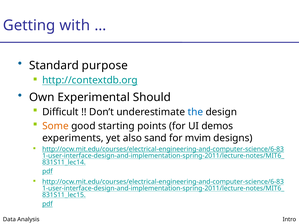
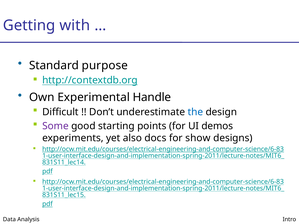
Should: Should -> Handle
Some colour: orange -> purple
sand: sand -> docs
mvim: mvim -> show
